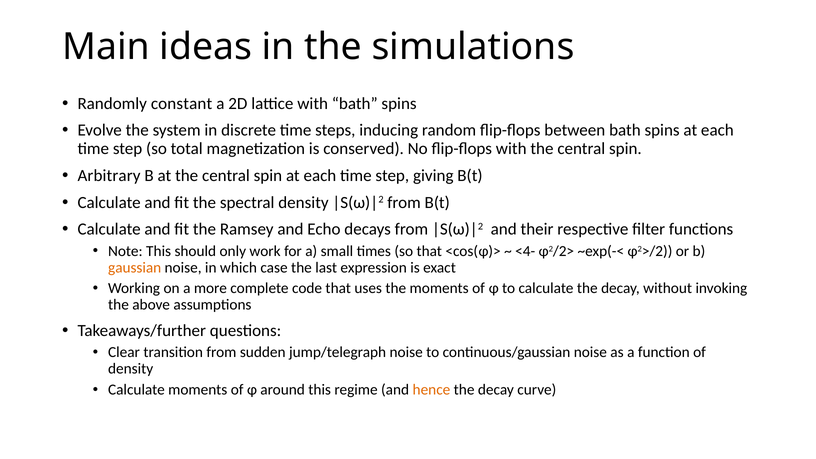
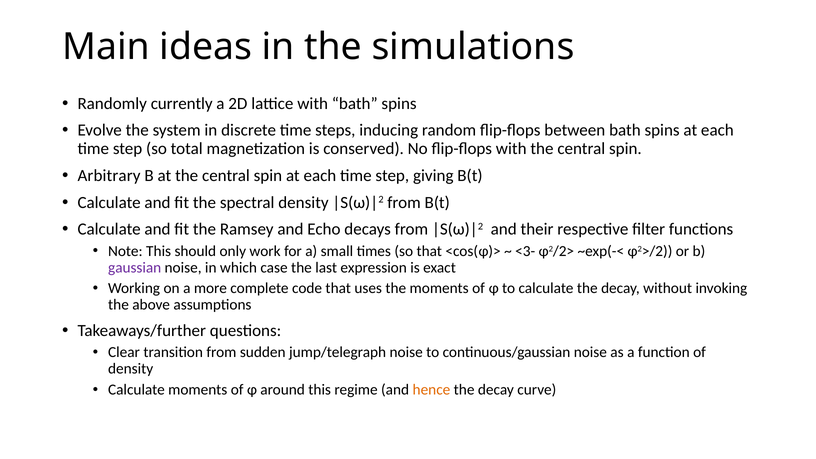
constant: constant -> currently
<4-: <4- -> <3-
gaussian colour: orange -> purple
